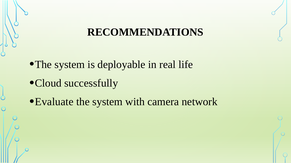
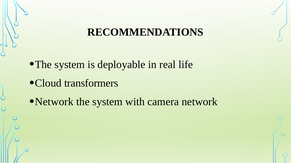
successfully: successfully -> transformers
Evaluate at (54, 102): Evaluate -> Network
